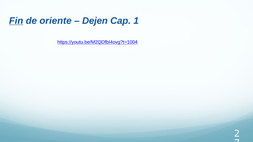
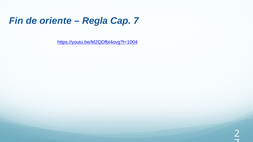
Fin underline: present -> none
Dejen: Dejen -> Regla
Cap 1: 1 -> 7
